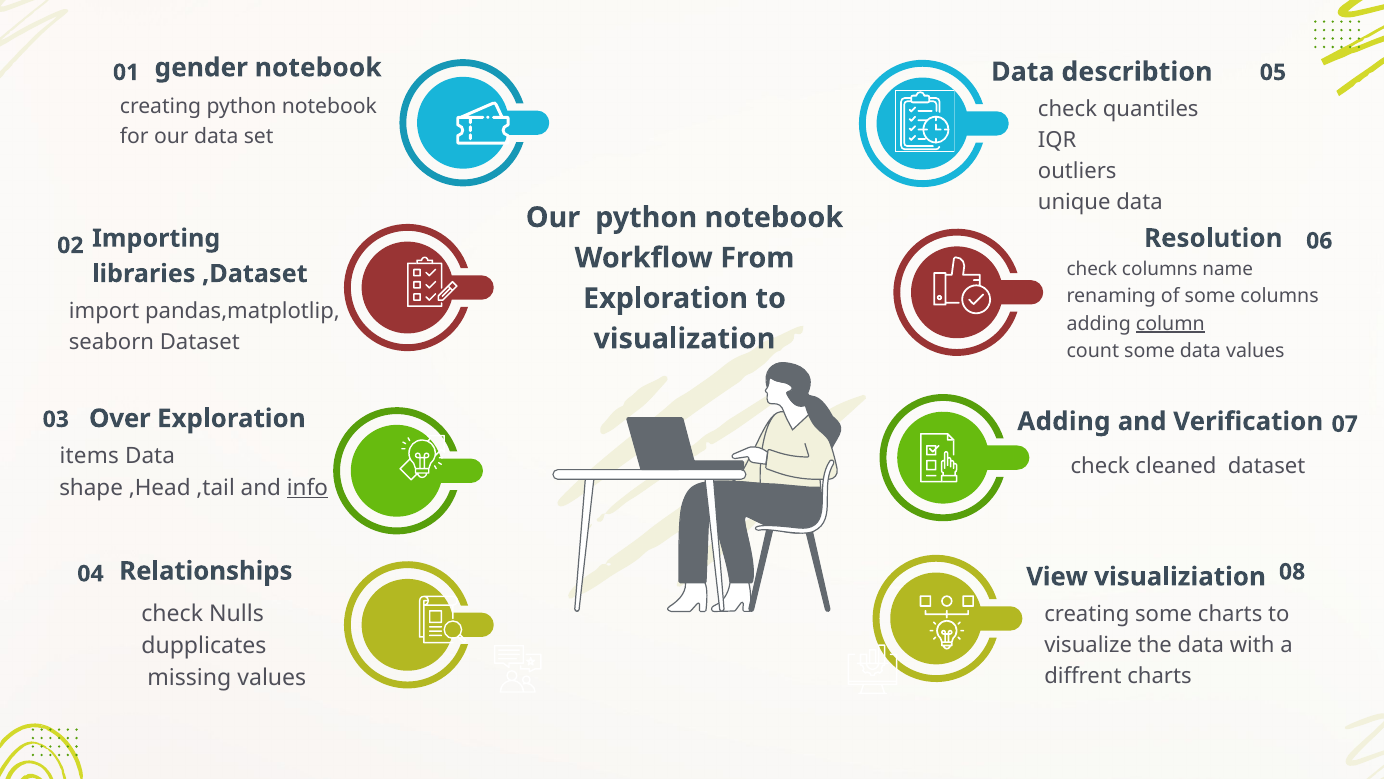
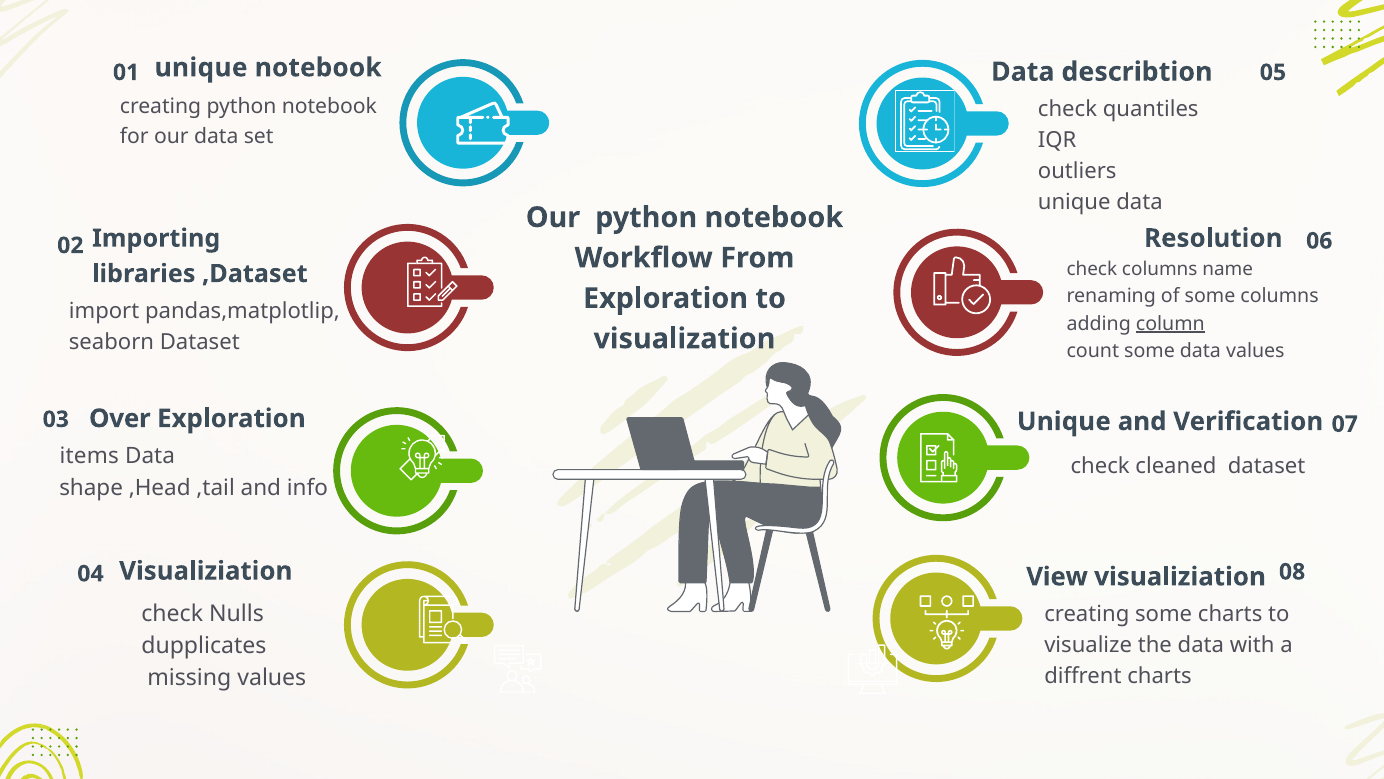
gender at (201, 68): gender -> unique
Adding at (1064, 421): Adding -> Unique
info underline: present -> none
Relationships at (206, 571): Relationships -> Visualiziation
